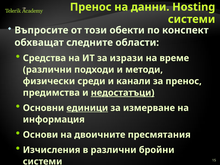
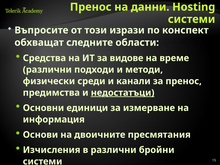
обекти: обекти -> изрази
изрази: изрази -> видове
единици underline: present -> none
